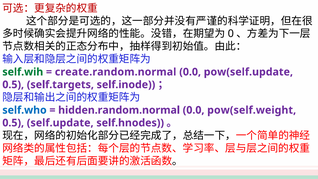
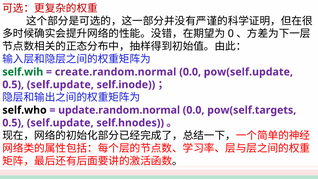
self.targets at (60, 85): self.targets -> self.update
self.who colour: blue -> black
hidden.random.normal: hidden.random.normal -> update.random.normal
pow(self.weight: pow(self.weight -> pow(self.targets
